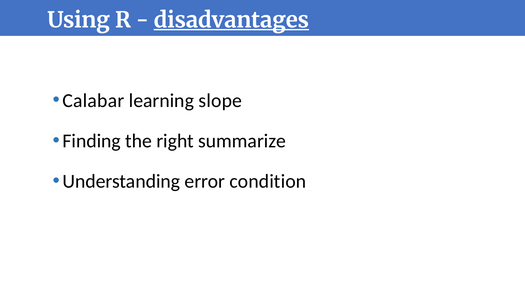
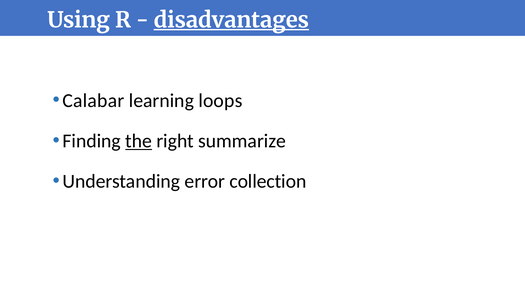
slope: slope -> loops
the underline: none -> present
condition: condition -> collection
